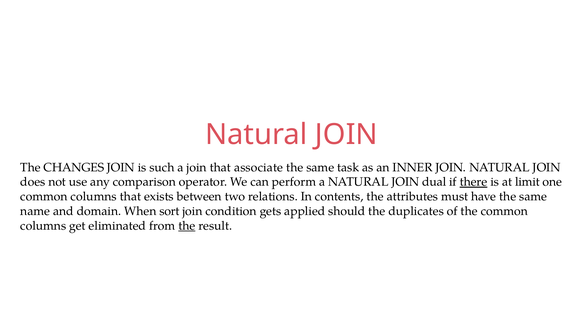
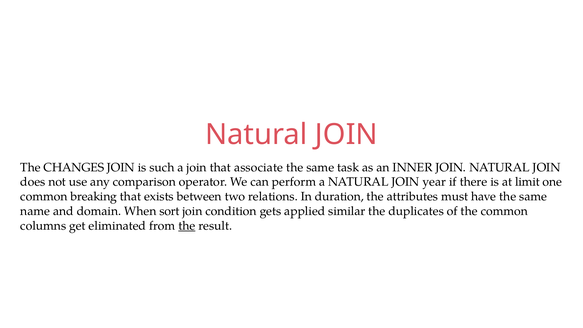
dual: dual -> year
there underline: present -> none
columns at (94, 196): columns -> breaking
contents: contents -> duration
should: should -> similar
